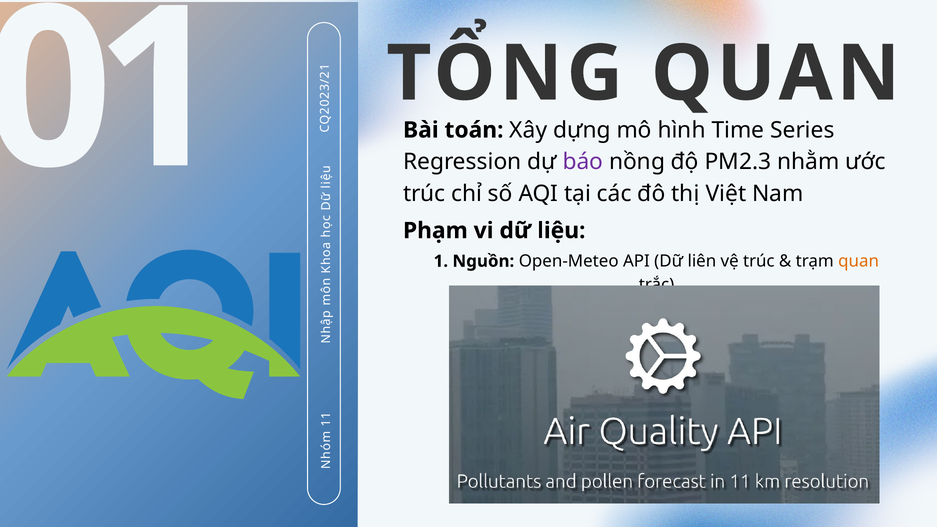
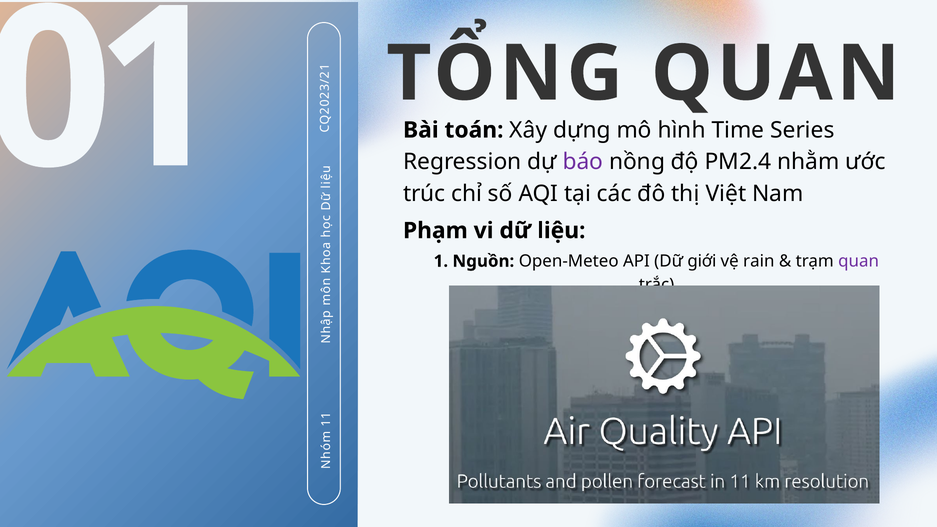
PM2.3: PM2.3 -> PM2.4
liên: liên -> giới
vệ trúc: trúc -> rain
quan at (859, 261) colour: orange -> purple
